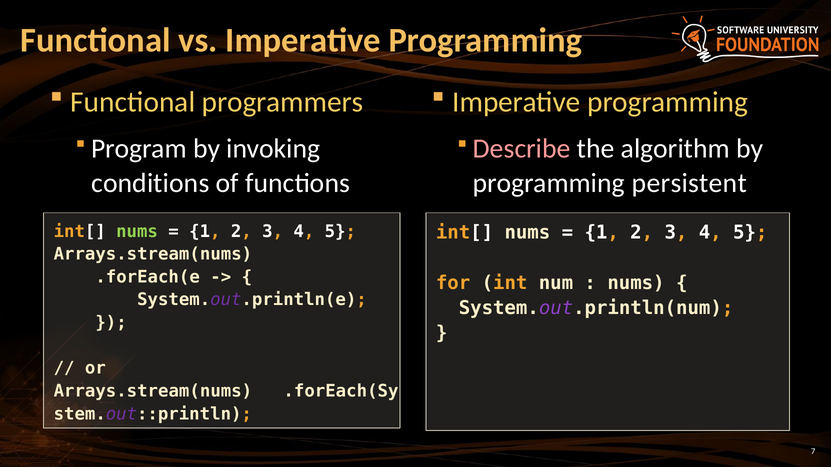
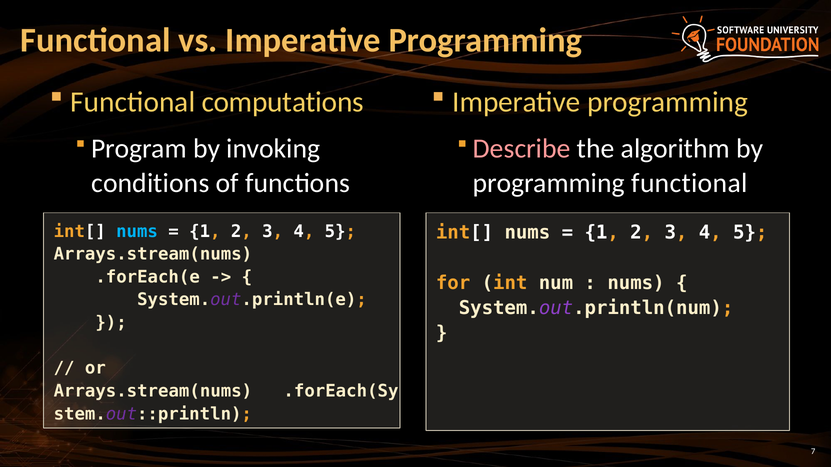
programmers: programmers -> computations
programming persistent: persistent -> functional
nums at (137, 232) colour: light green -> light blue
